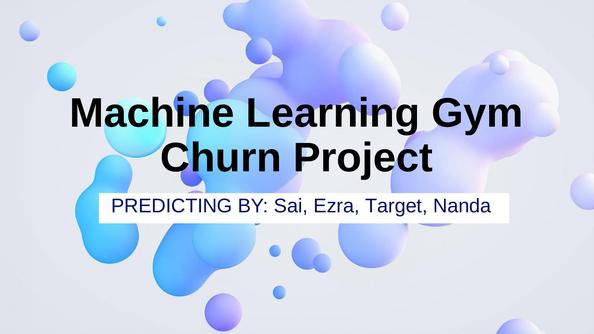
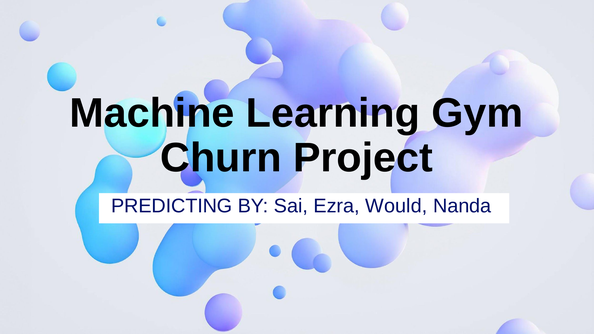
Target: Target -> Would
